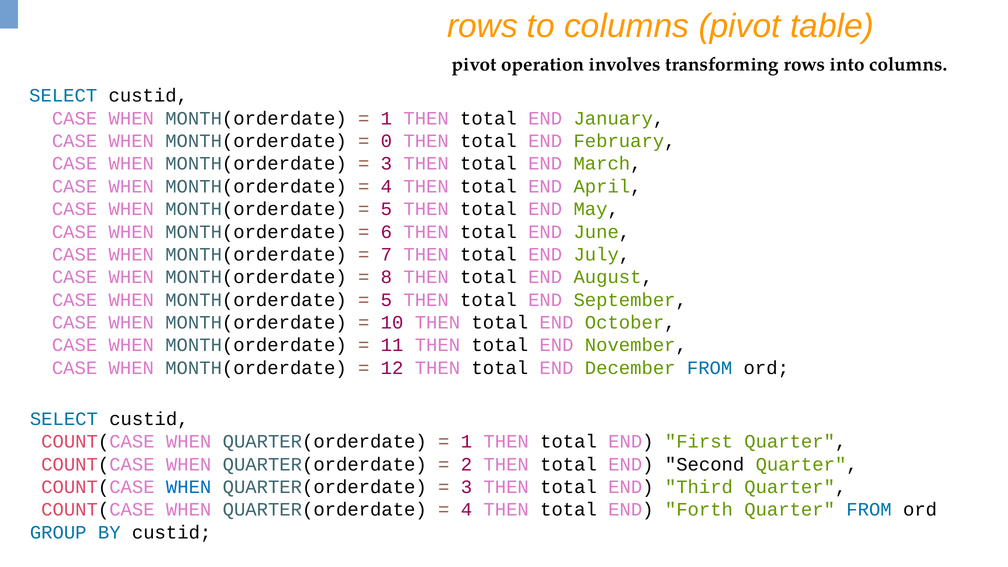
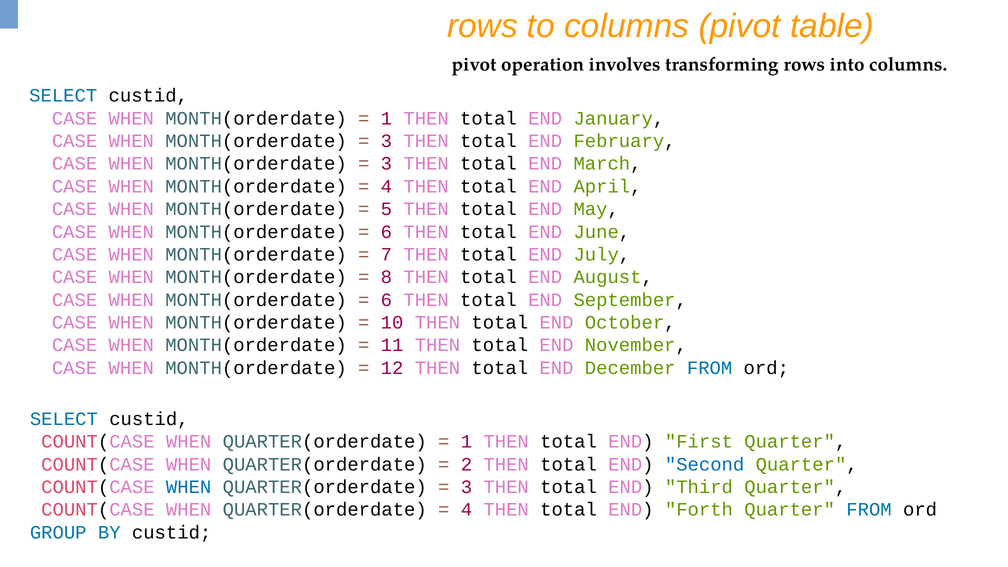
0 at (386, 141): 0 -> 3
5 at (386, 300): 5 -> 6
Second colour: black -> blue
